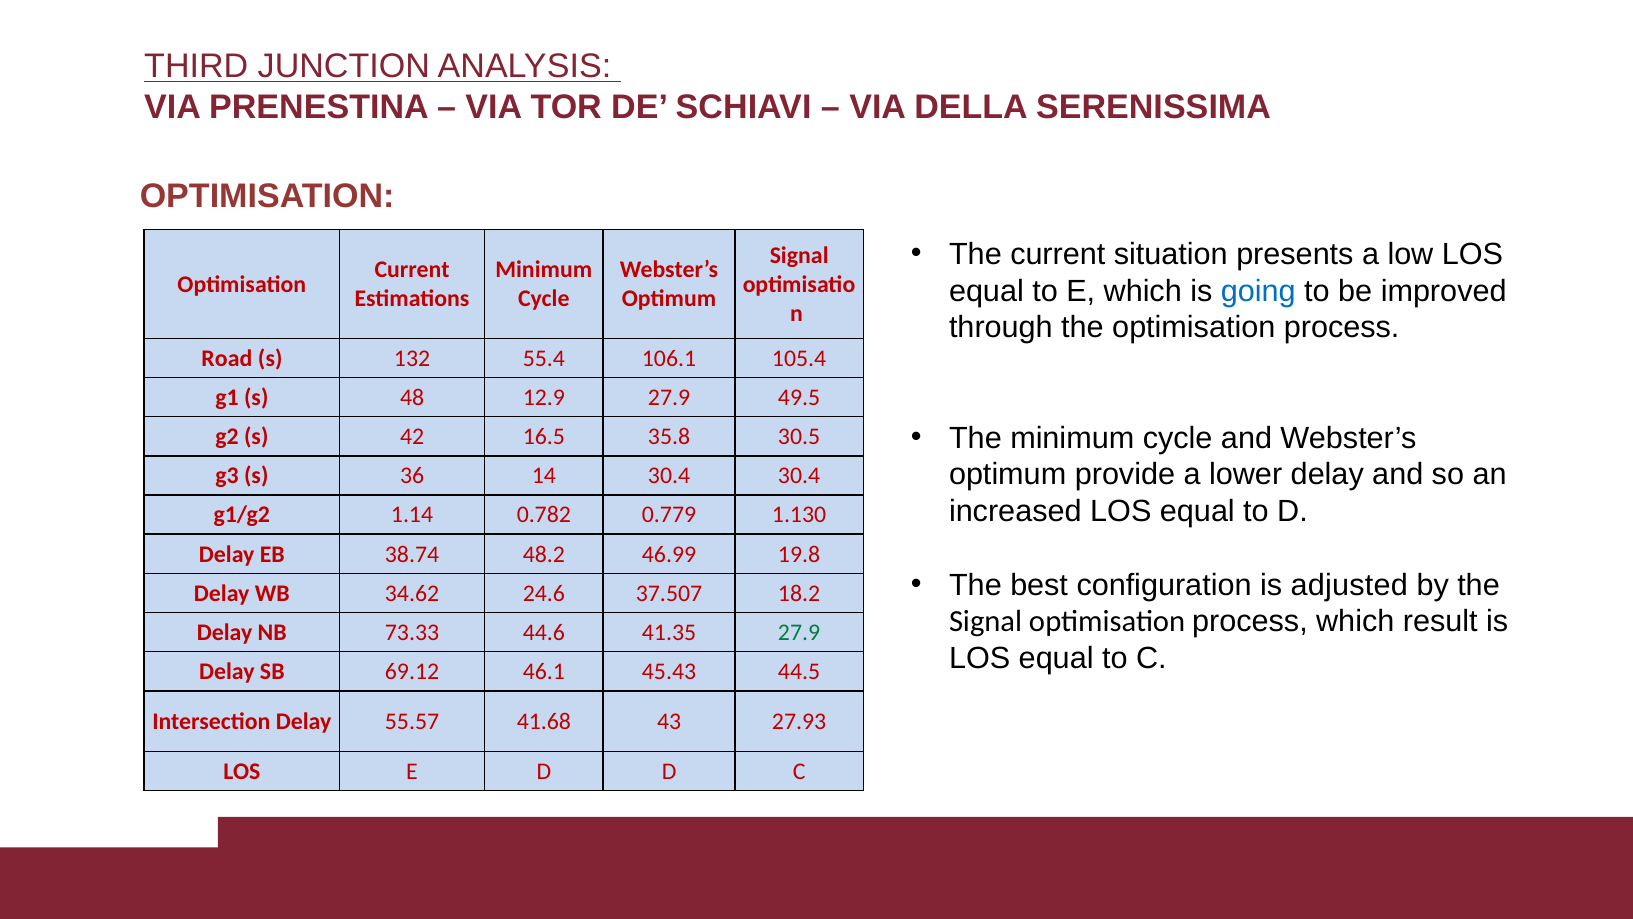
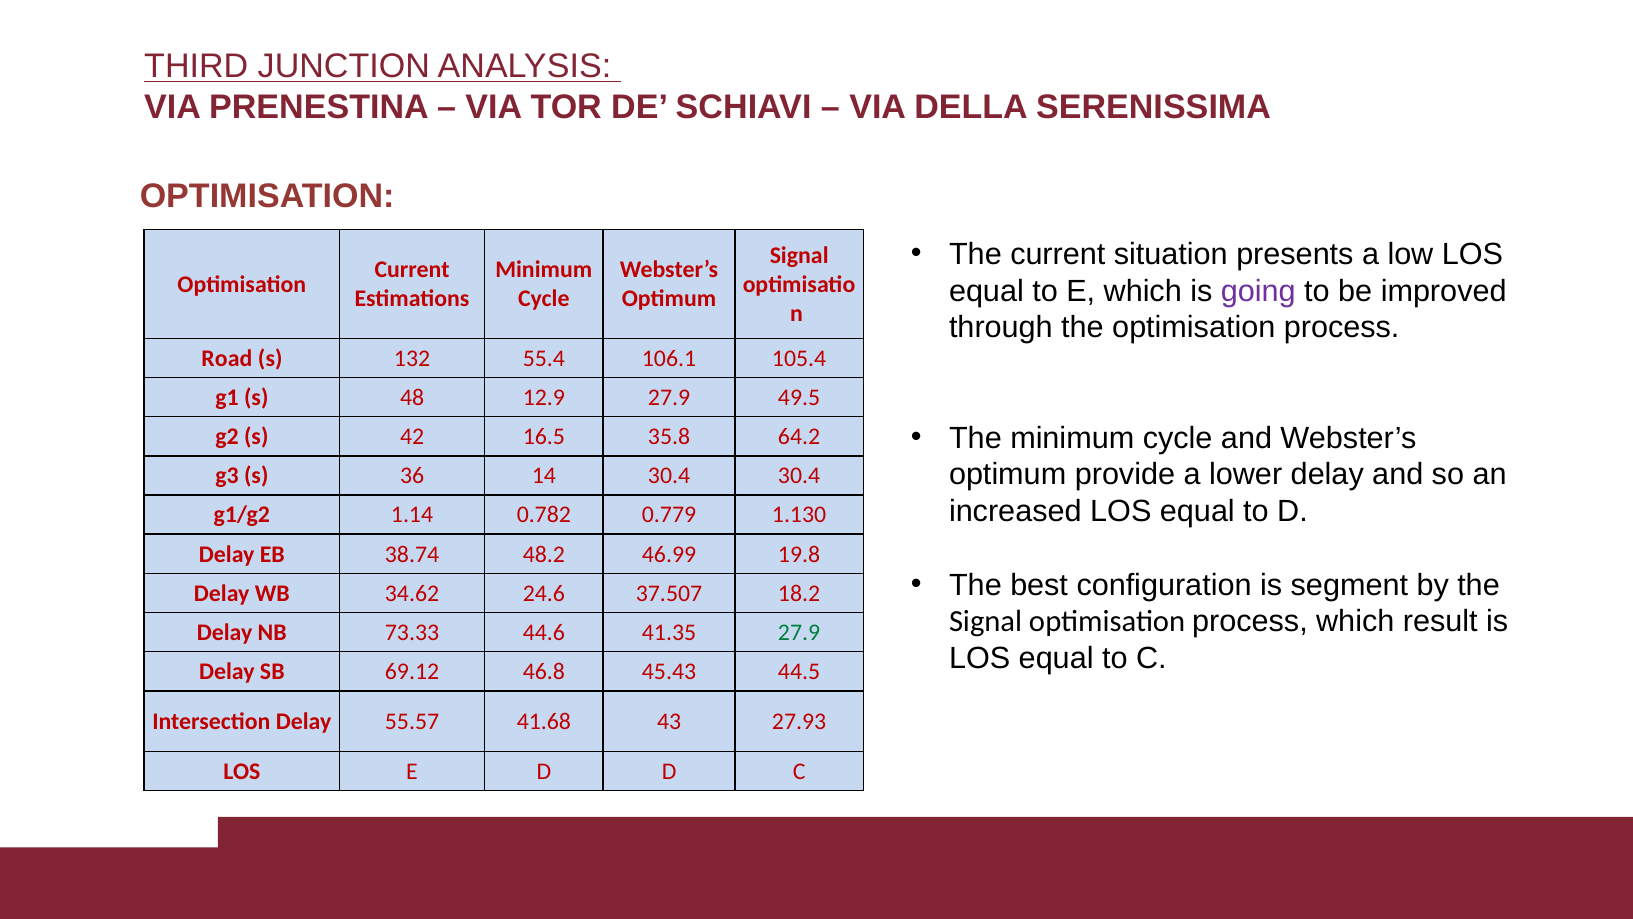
going colour: blue -> purple
30.5: 30.5 -> 64.2
adjusted: adjusted -> segment
46.1: 46.1 -> 46.8
